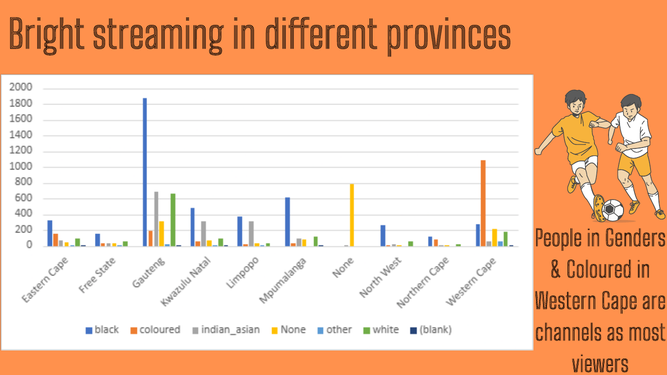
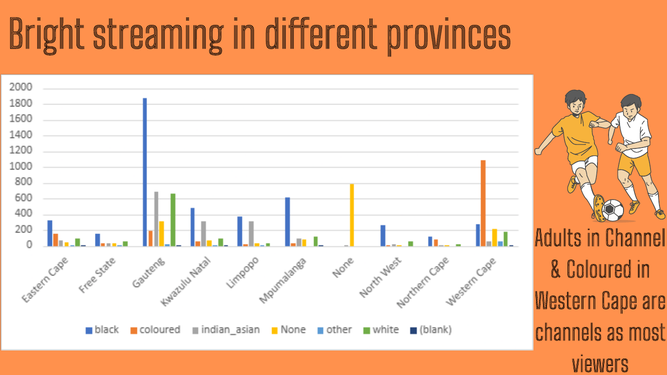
People: People -> Adults
Genders: Genders -> Channel
